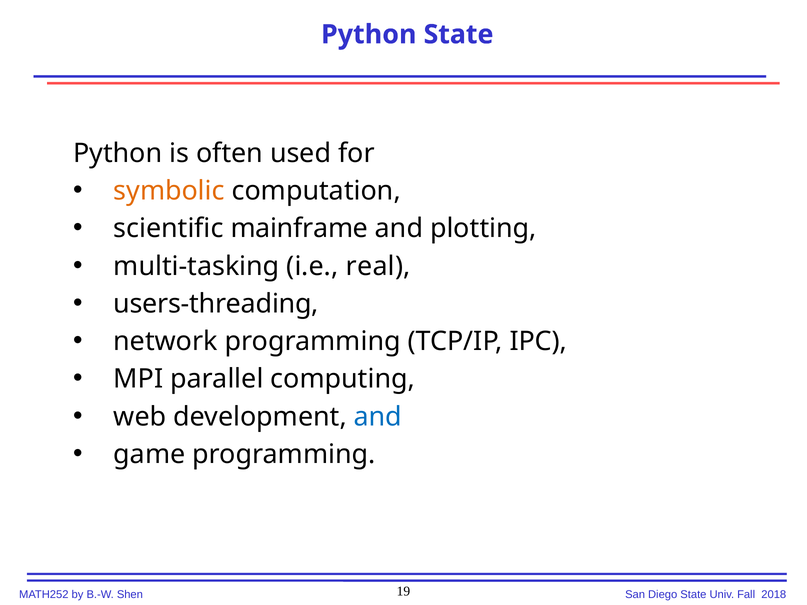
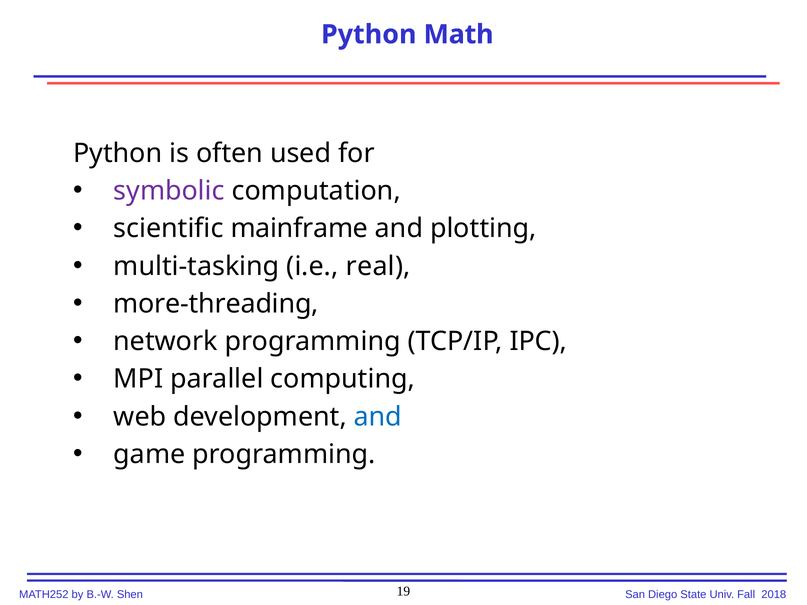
Python State: State -> Math
symbolic colour: orange -> purple
users-threading: users-threading -> more-threading
